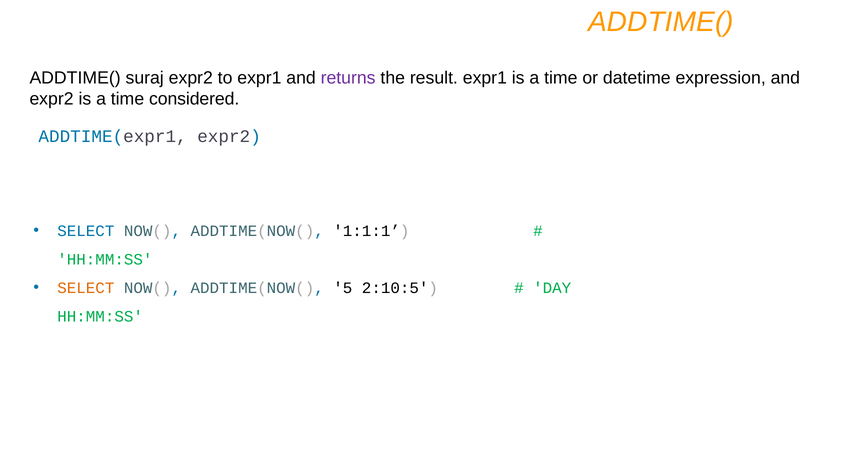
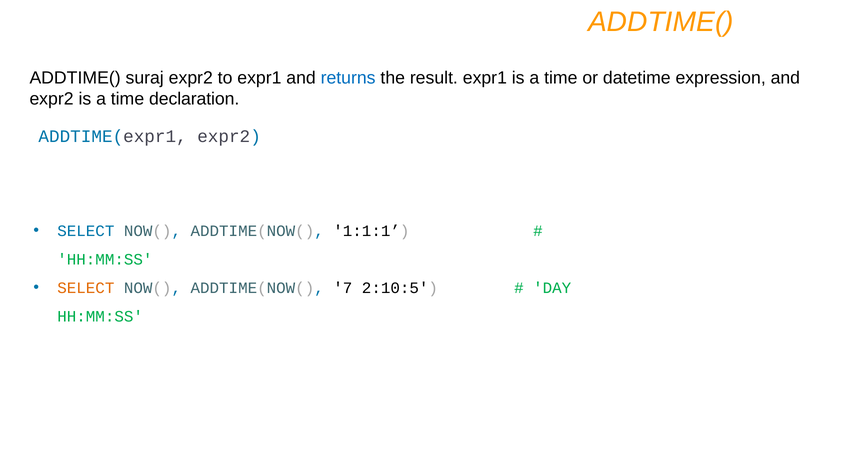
returns colour: purple -> blue
considered: considered -> declaration
5: 5 -> 7
